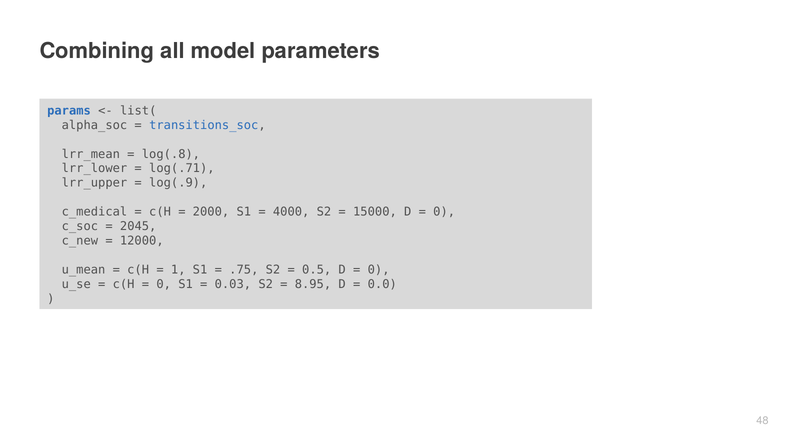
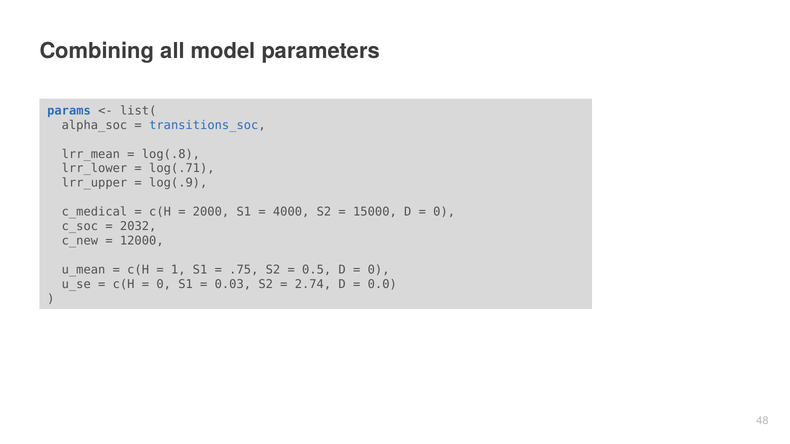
2045: 2045 -> 2032
8.95: 8.95 -> 2.74
